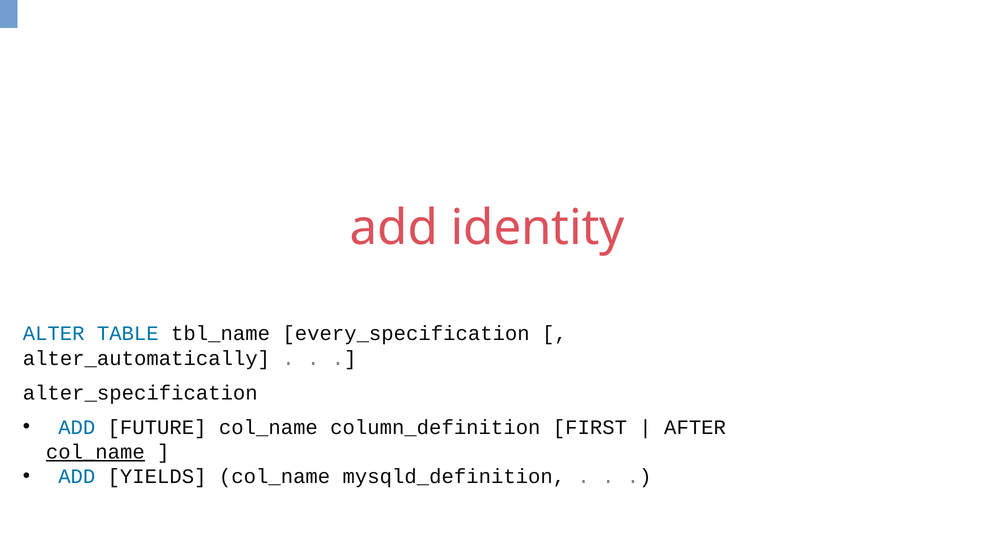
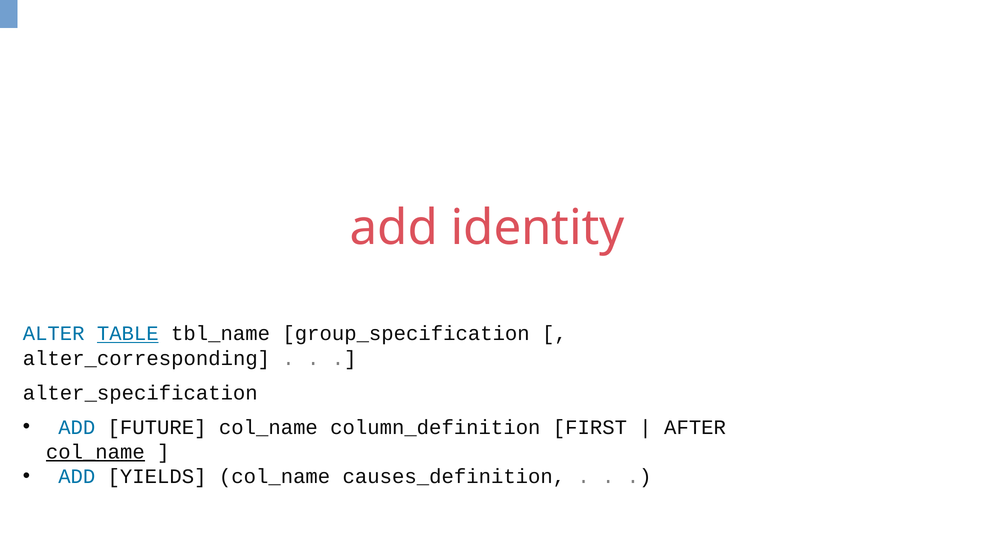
TABLE underline: none -> present
every_specification: every_specification -> group_specification
alter_automatically: alter_automatically -> alter_corresponding
mysqld_definition: mysqld_definition -> causes_definition
